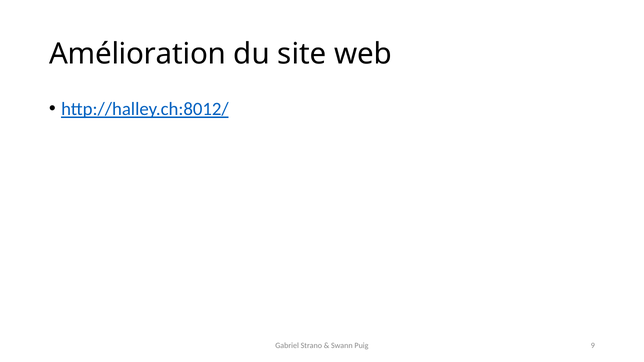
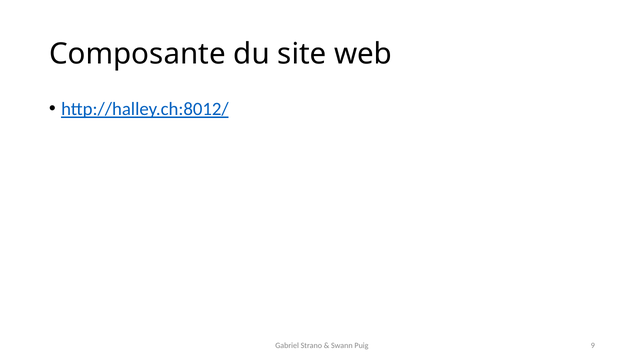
Amélioration: Amélioration -> Composante
